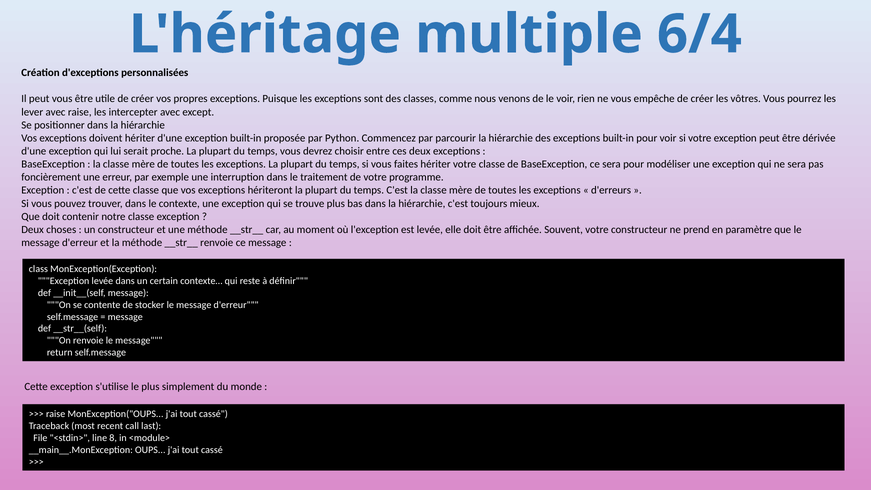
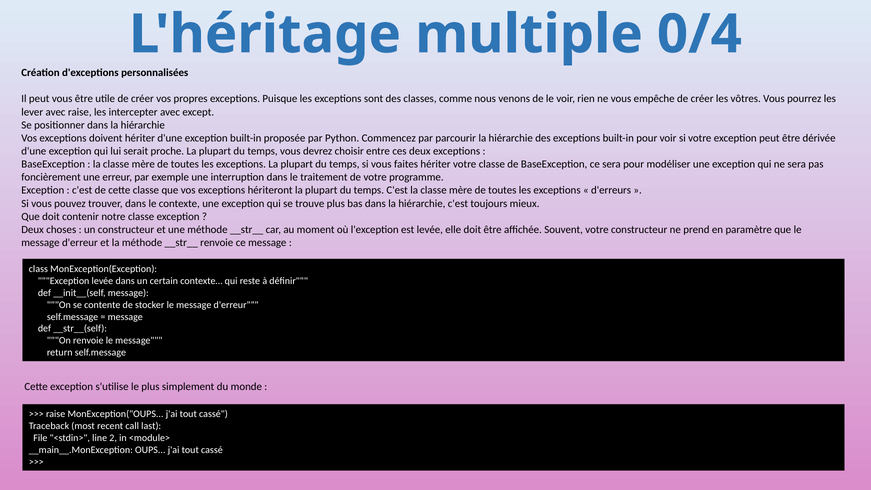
6/4: 6/4 -> 0/4
8: 8 -> 2
